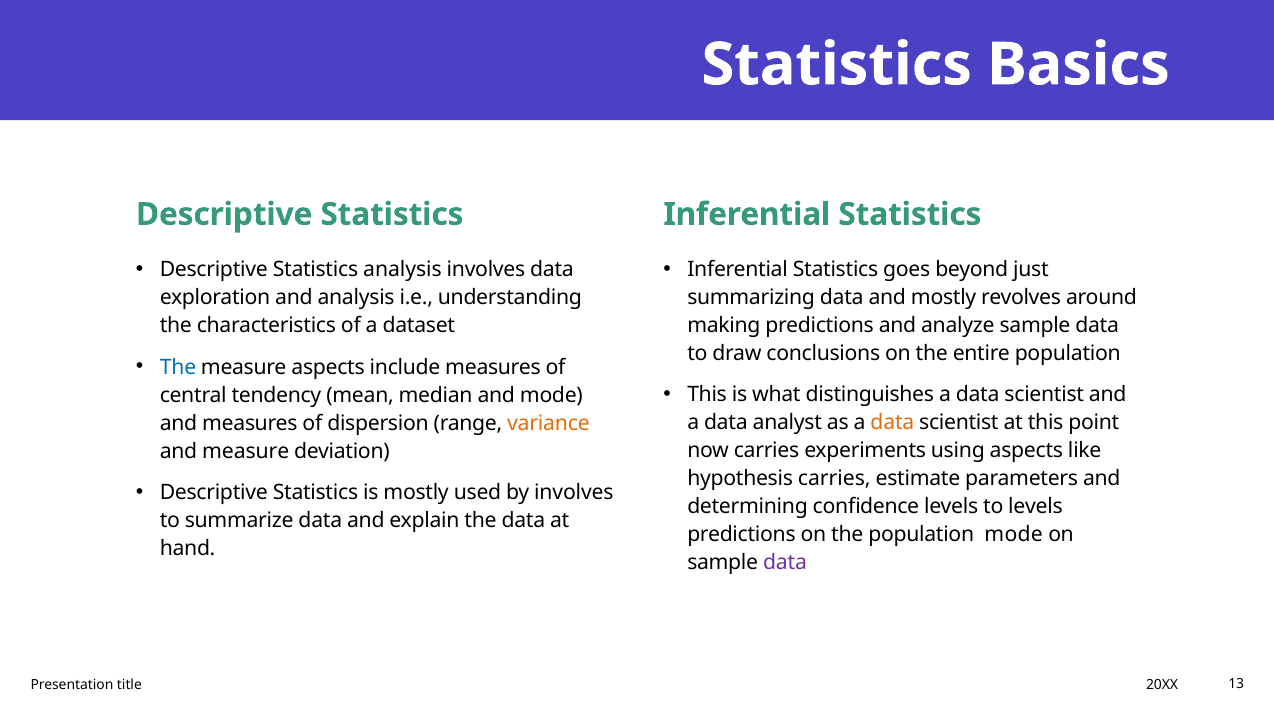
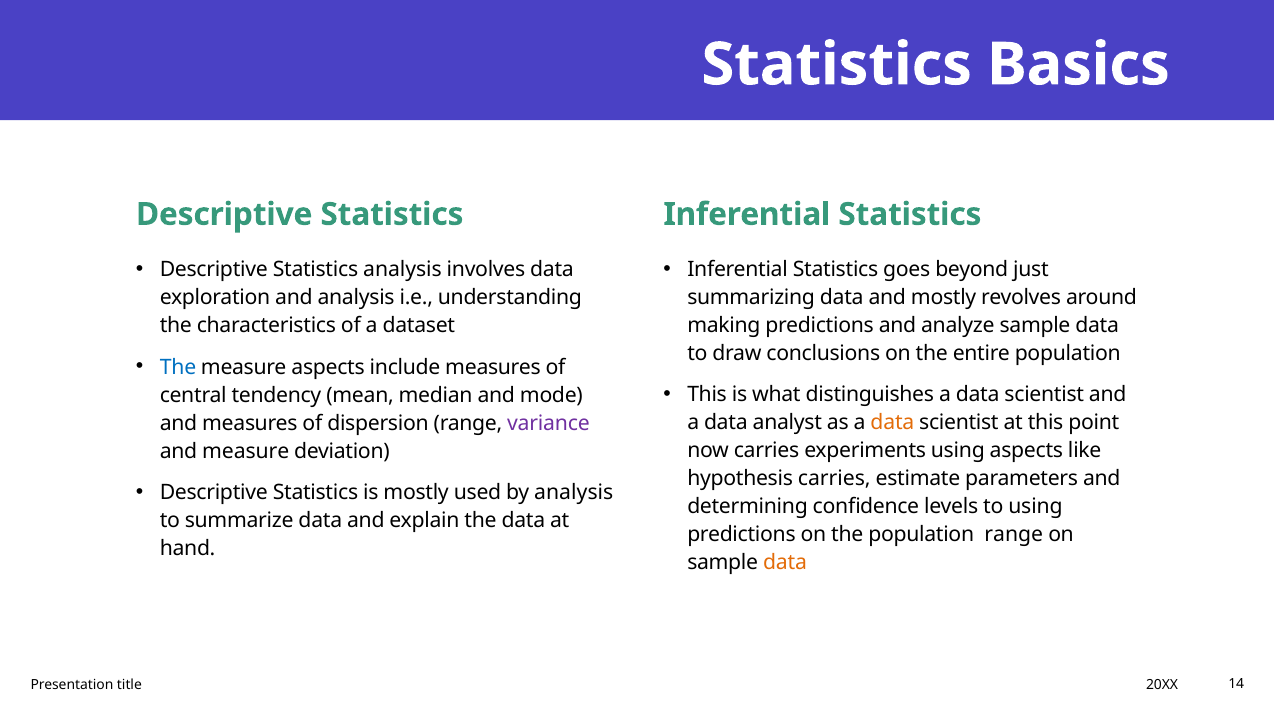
variance colour: orange -> purple
by involves: involves -> analysis
to levels: levels -> using
population mode: mode -> range
data at (785, 562) colour: purple -> orange
13: 13 -> 14
